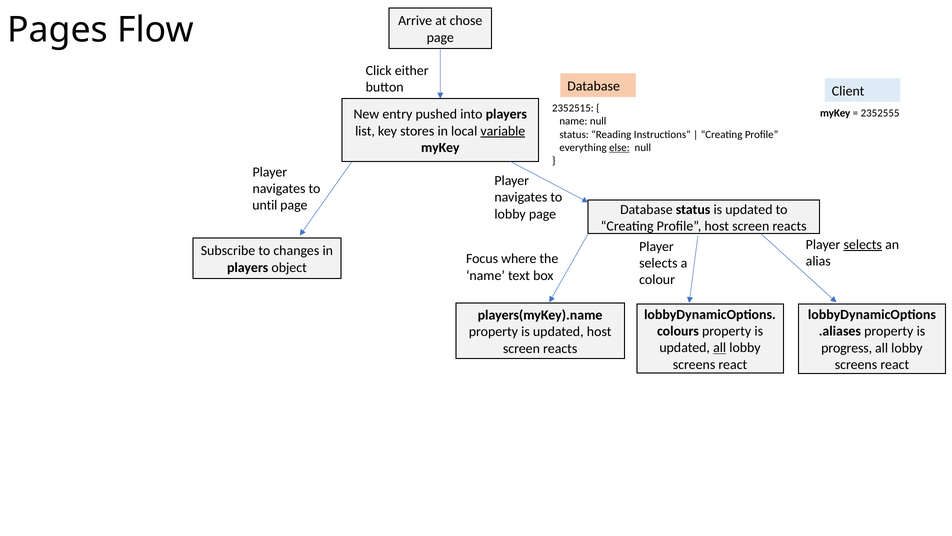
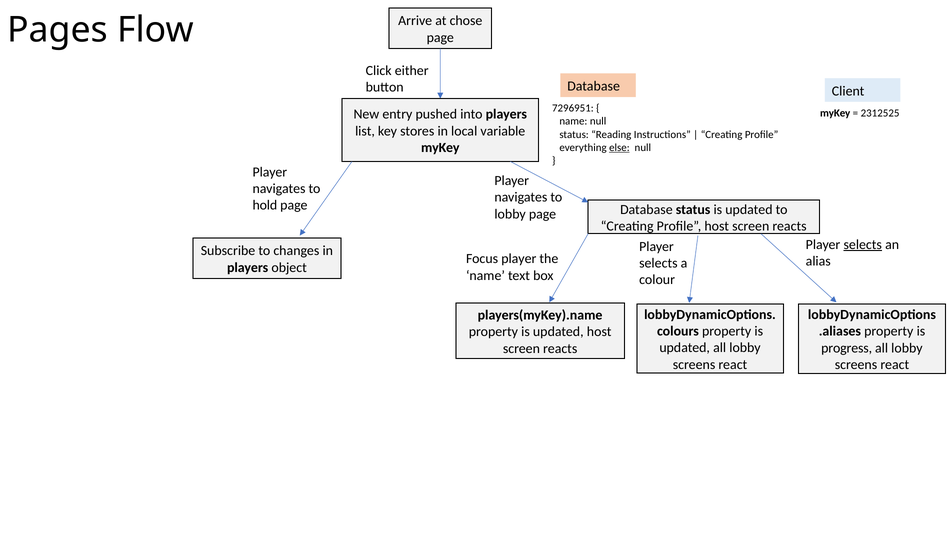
2352515: 2352515 -> 7296951
2352555: 2352555 -> 2312525
variable underline: present -> none
until: until -> hold
Focus where: where -> player
all at (720, 348) underline: present -> none
